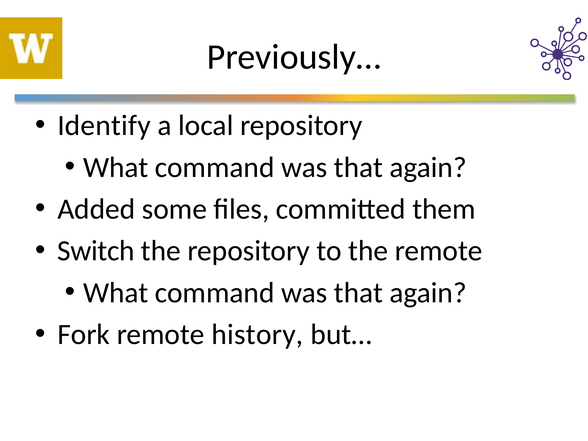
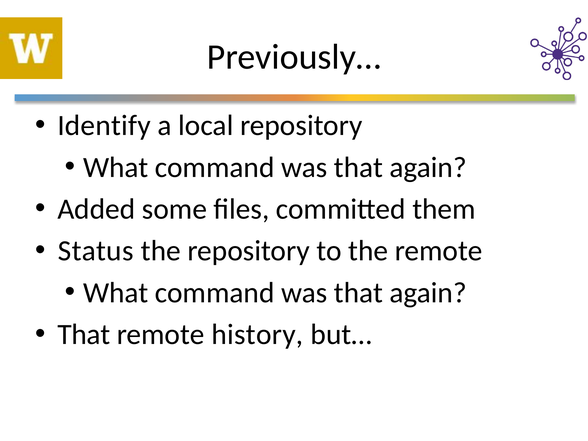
Switch: Switch -> Status
Fork at (84, 335): Fork -> That
